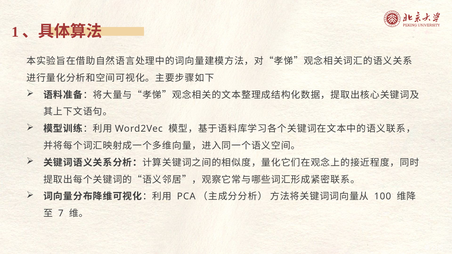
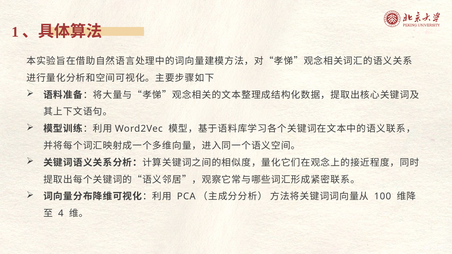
7: 7 -> 4
